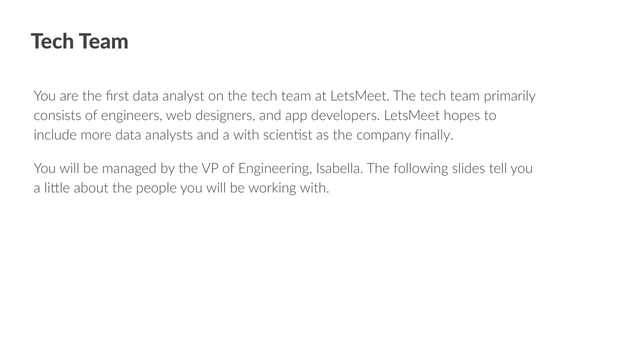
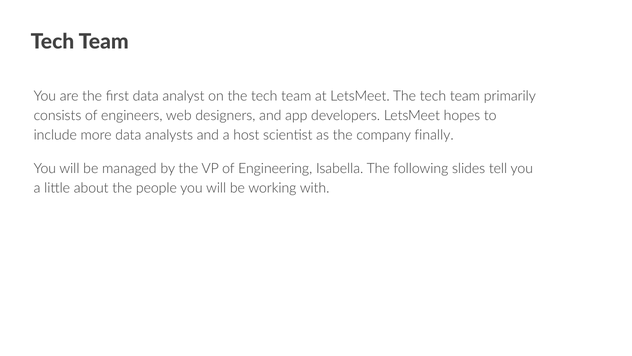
a with: with -> host
